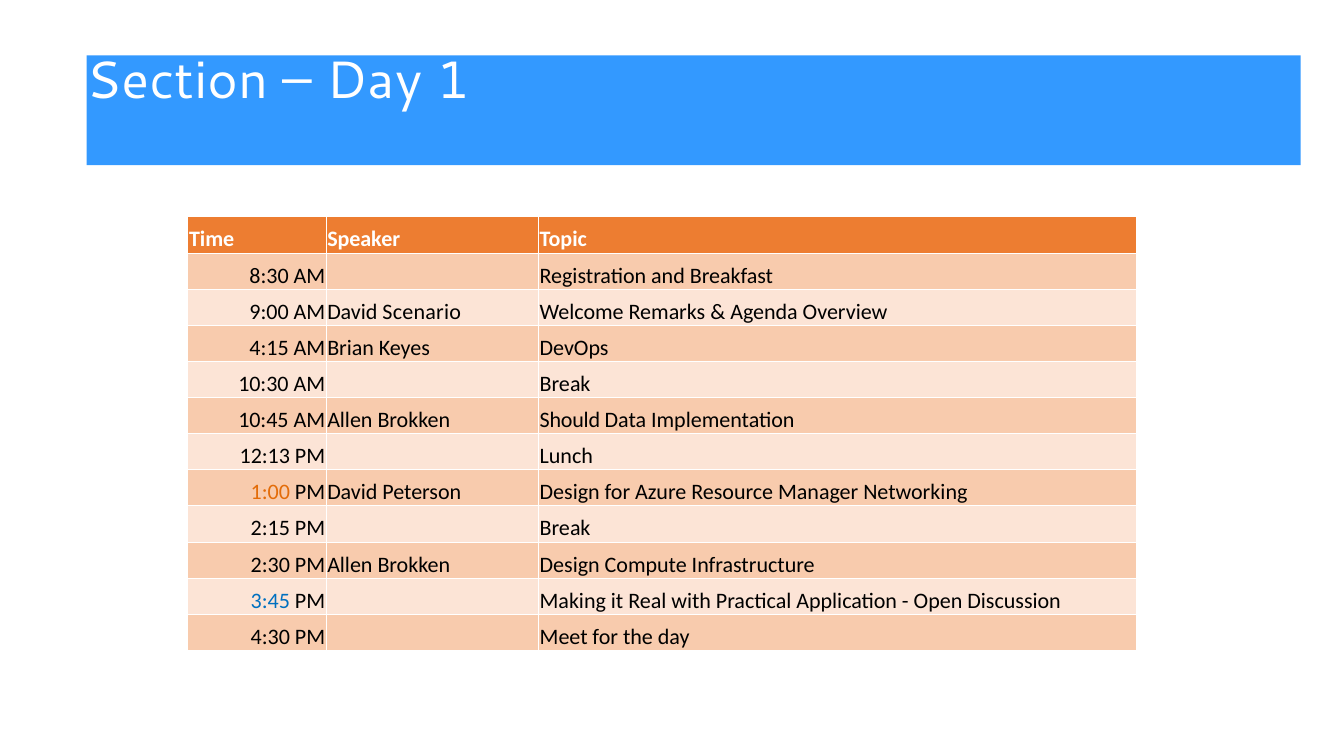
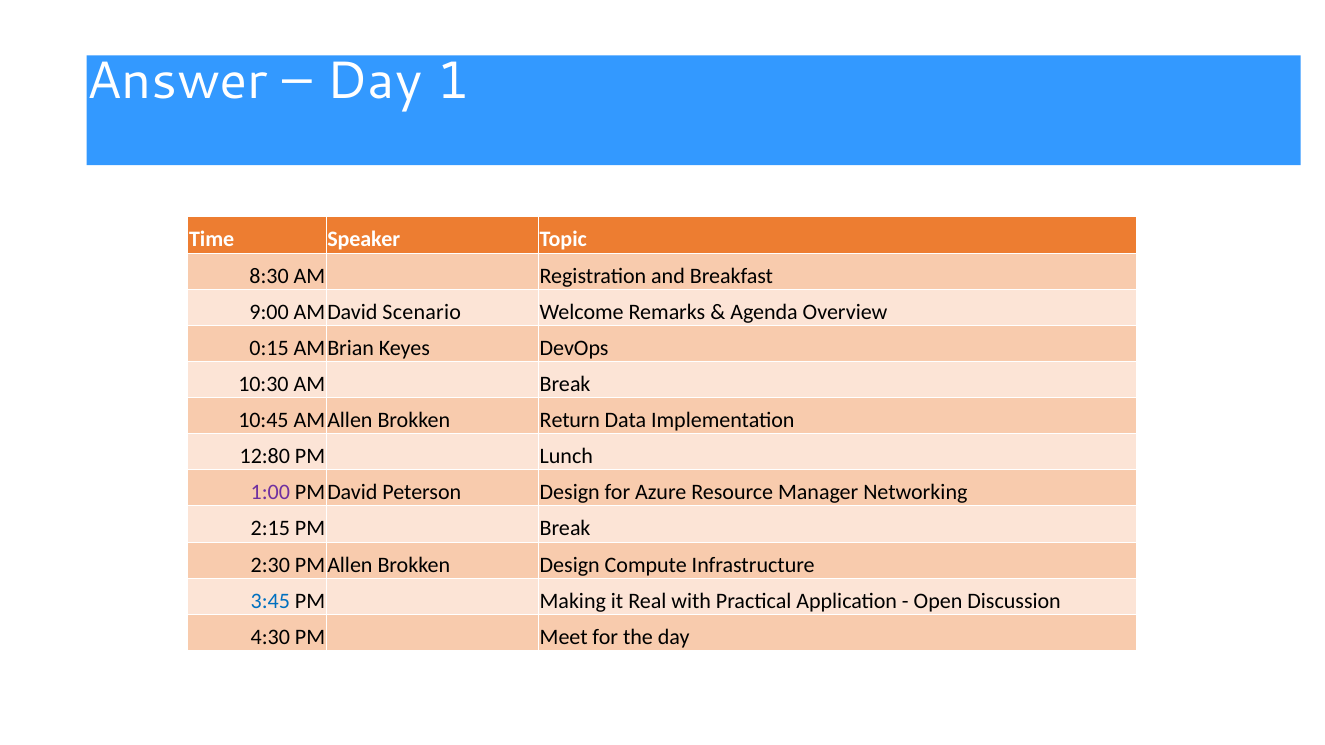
Section: Section -> Answer
4:15: 4:15 -> 0:15
Should: Should -> Return
12:13: 12:13 -> 12:80
1:00 colour: orange -> purple
